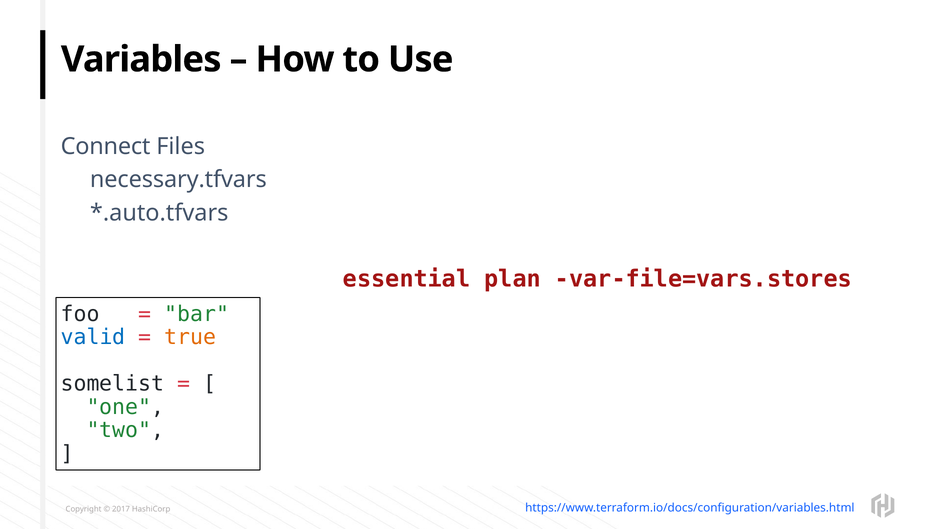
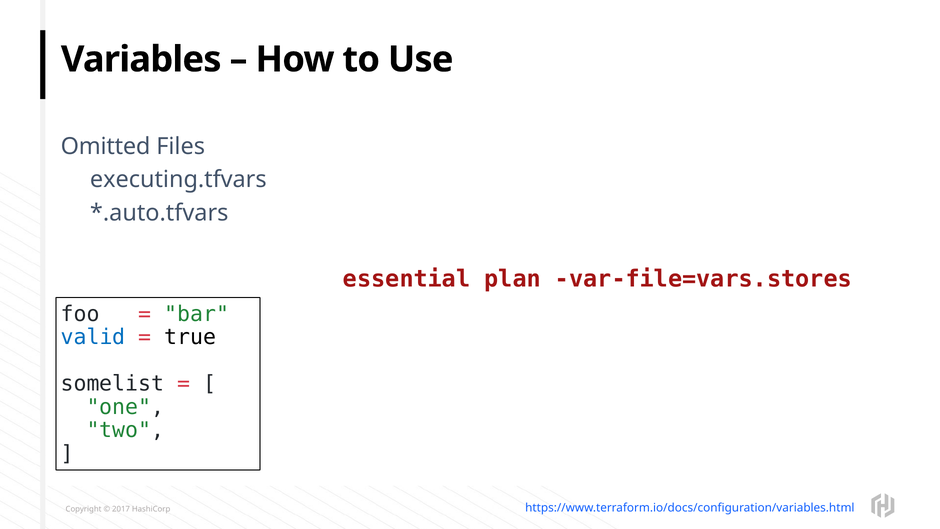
Connect: Connect -> Omitted
necessary.tfvars: necessary.tfvars -> executing.tfvars
true colour: orange -> black
